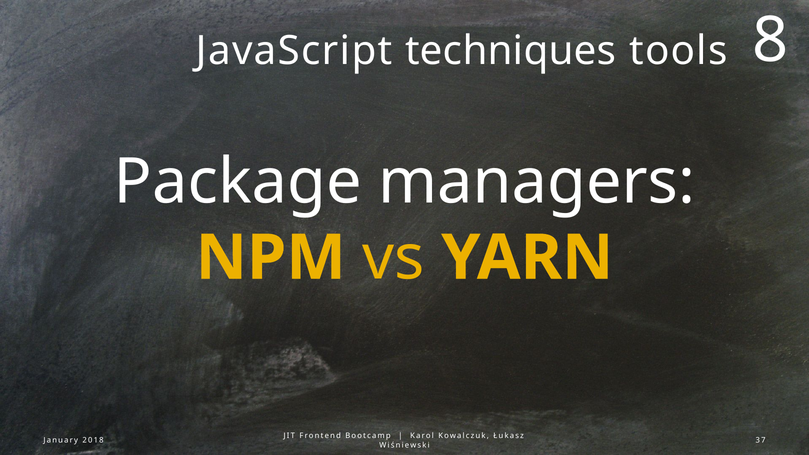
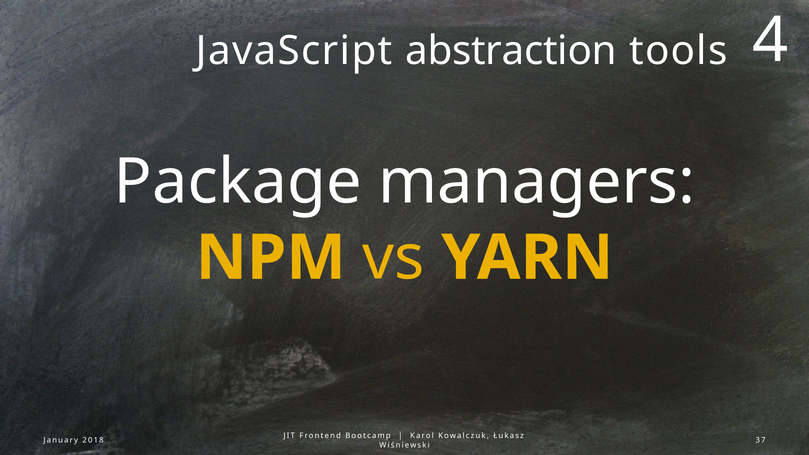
techniques: techniques -> abstraction
8: 8 -> 4
